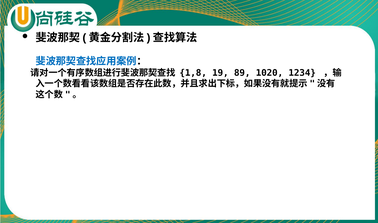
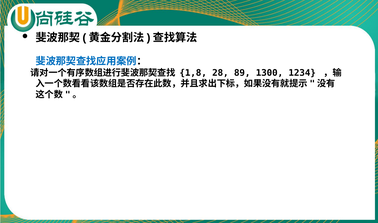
19: 19 -> 28
1020: 1020 -> 1300
